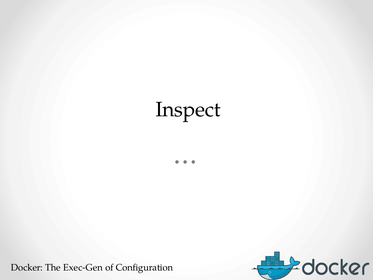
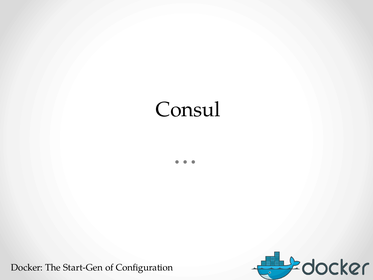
Inspect: Inspect -> Consul
Exec-Gen: Exec-Gen -> Start-Gen
